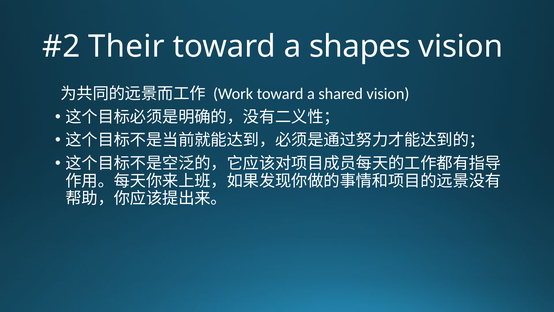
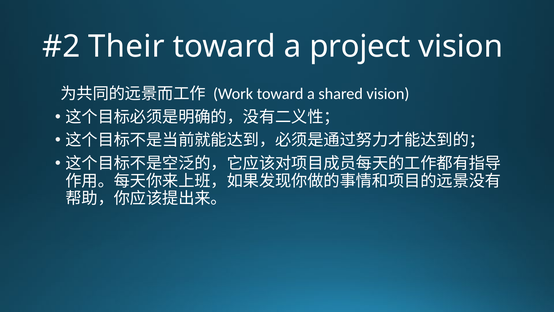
shapes: shapes -> project
